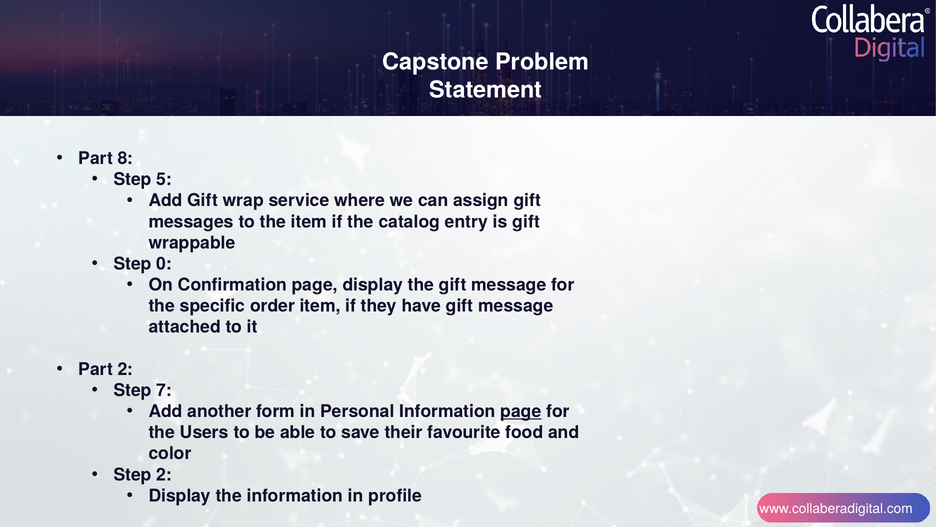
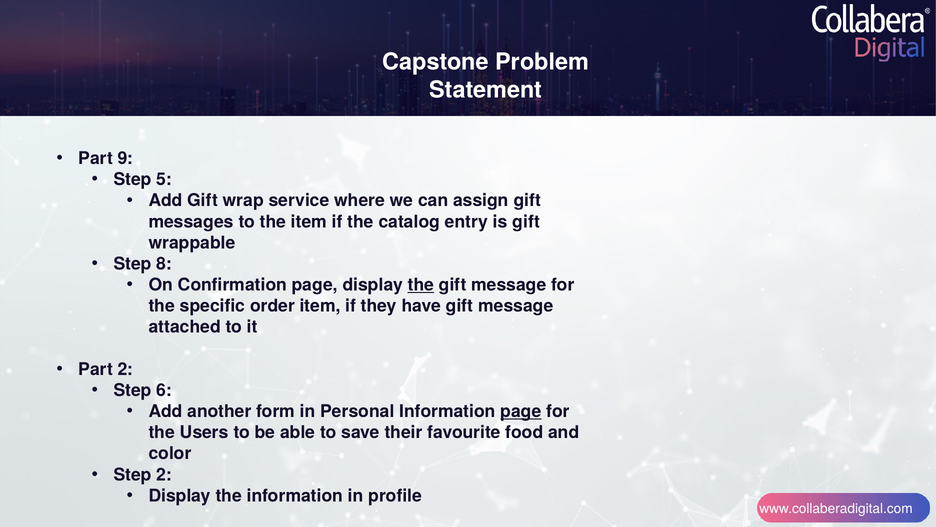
8: 8 -> 9
0: 0 -> 8
the at (421, 285) underline: none -> present
7: 7 -> 6
